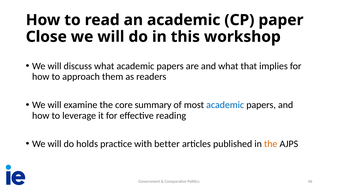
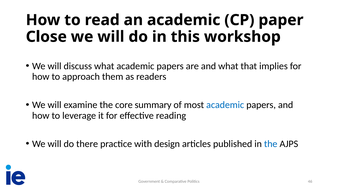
holds: holds -> there
better: better -> design
the at (271, 144) colour: orange -> blue
